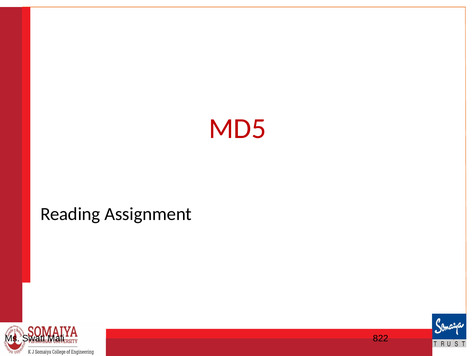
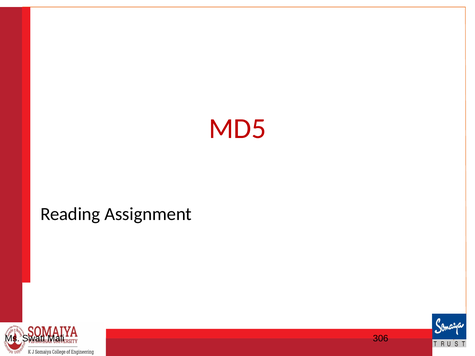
822: 822 -> 306
